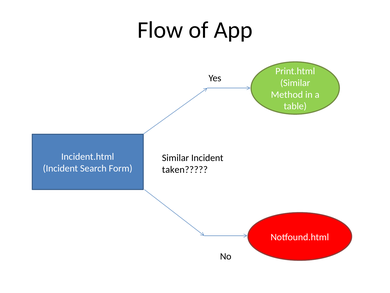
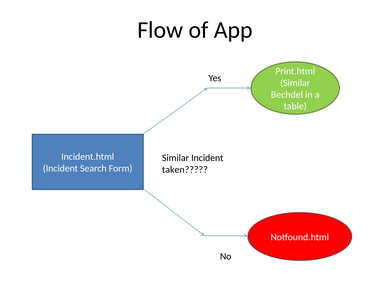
Method: Method -> Bechdel
